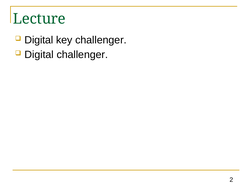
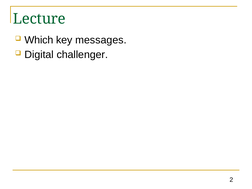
Digital at (39, 40): Digital -> Which
key challenger: challenger -> messages
